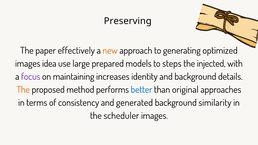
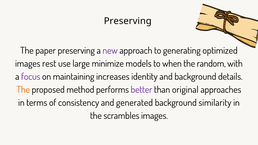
paper effectively: effectively -> preserving
new colour: orange -> purple
idea: idea -> rest
prepared: prepared -> minimize
steps: steps -> when
injected: injected -> random
better colour: blue -> purple
scheduler: scheduler -> scrambles
